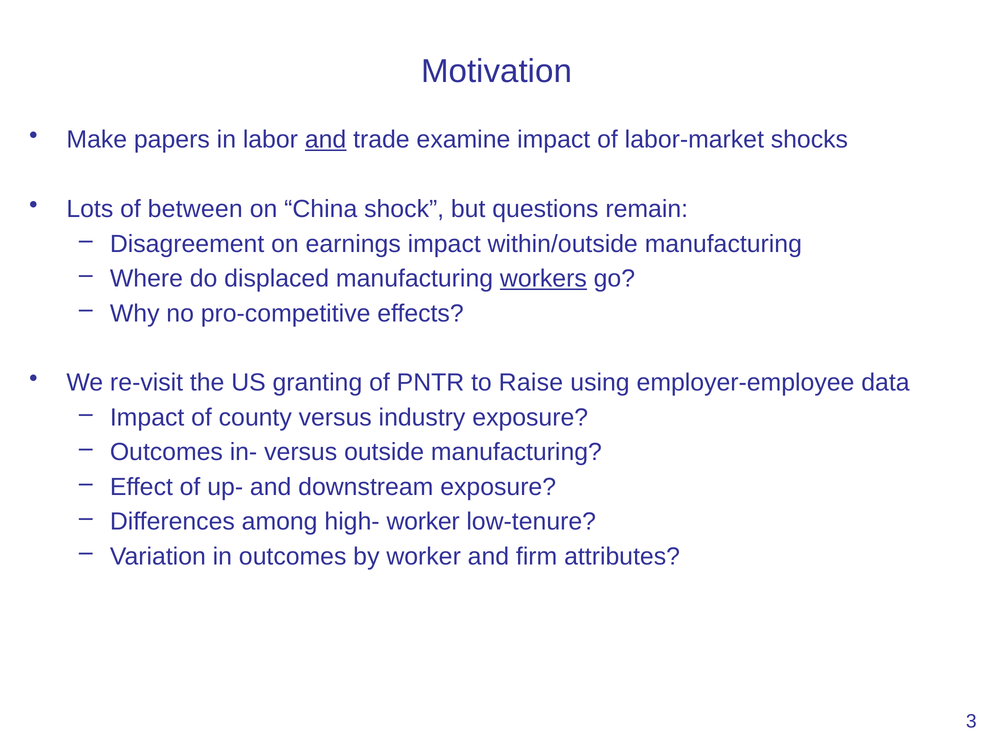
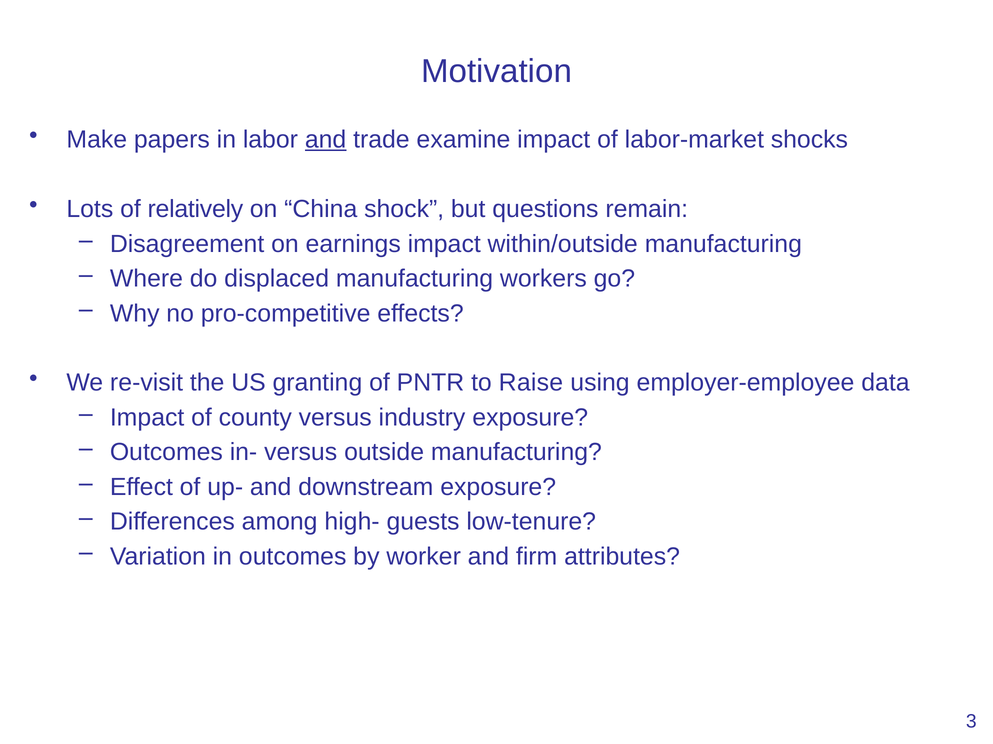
between: between -> relatively
workers underline: present -> none
high- worker: worker -> guests
